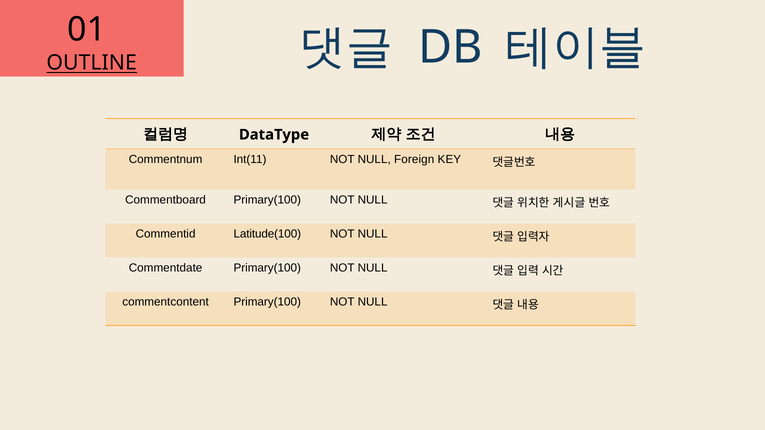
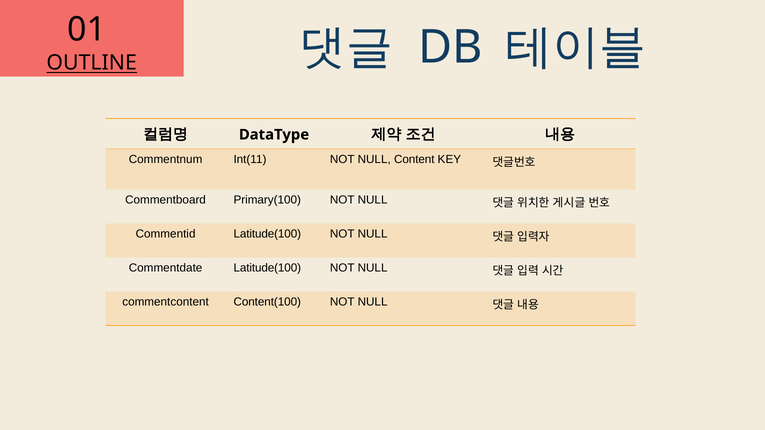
Foreign: Foreign -> Content
Commentdate Primary(100: Primary(100 -> Latitude(100
commentcontent Primary(100: Primary(100 -> Content(100
